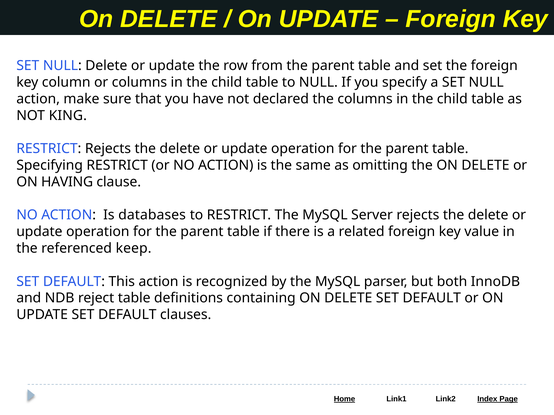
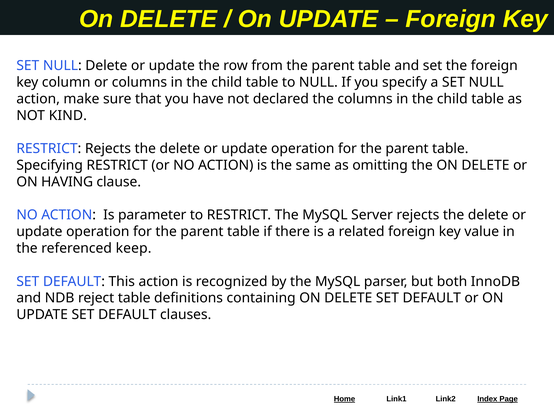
KING: KING -> KIND
databases: databases -> parameter
